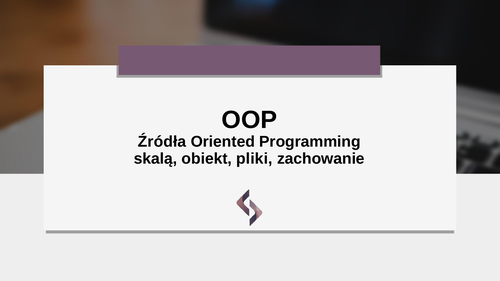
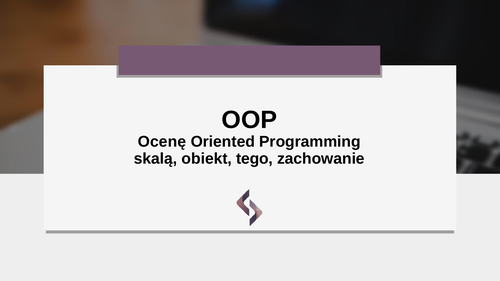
Źródła: Źródła -> Ocenę
pliki: pliki -> tego
